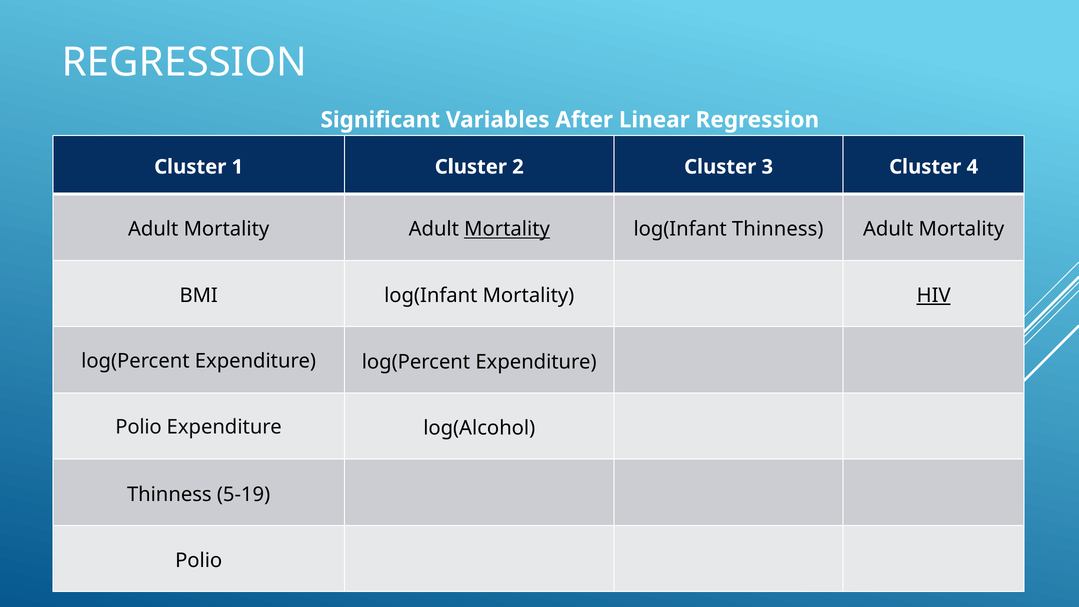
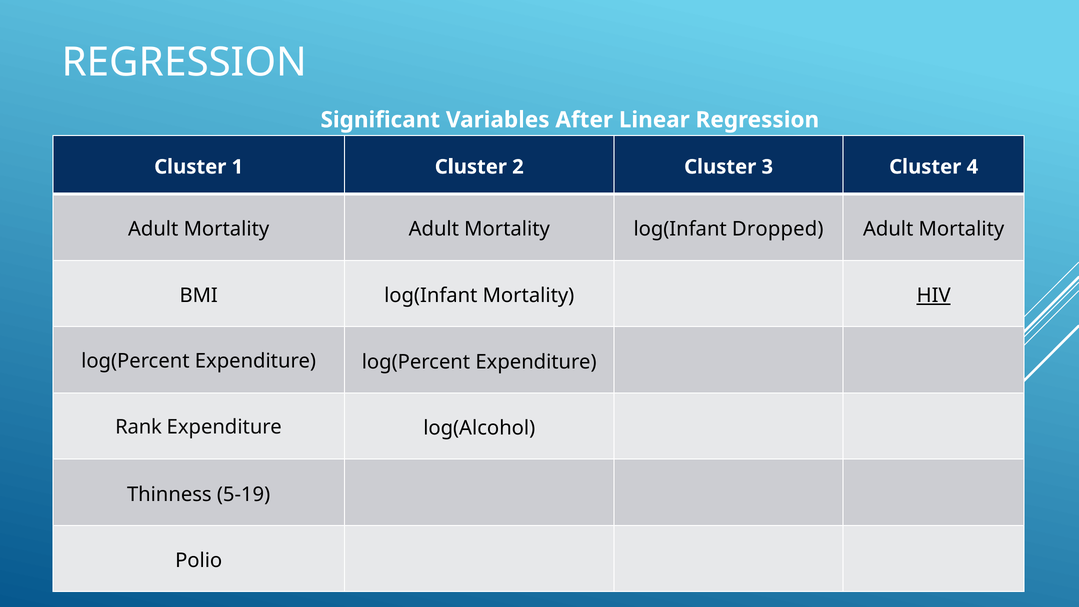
Mortality at (507, 229) underline: present -> none
log(Infant Thinness: Thinness -> Dropped
Polio at (139, 427): Polio -> Rank
